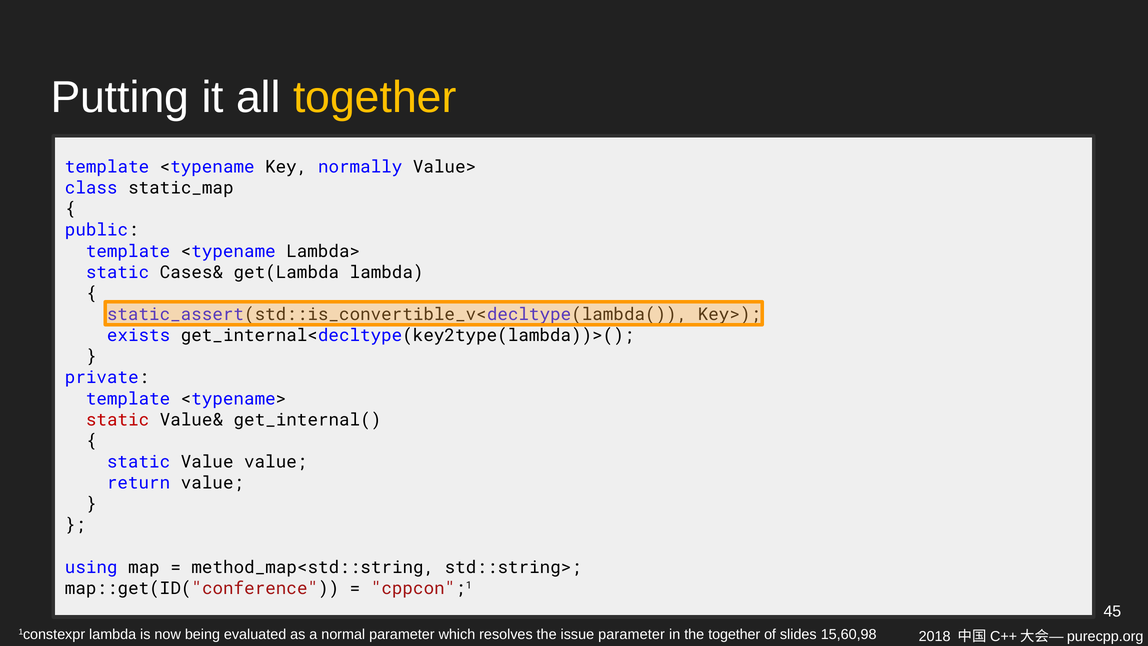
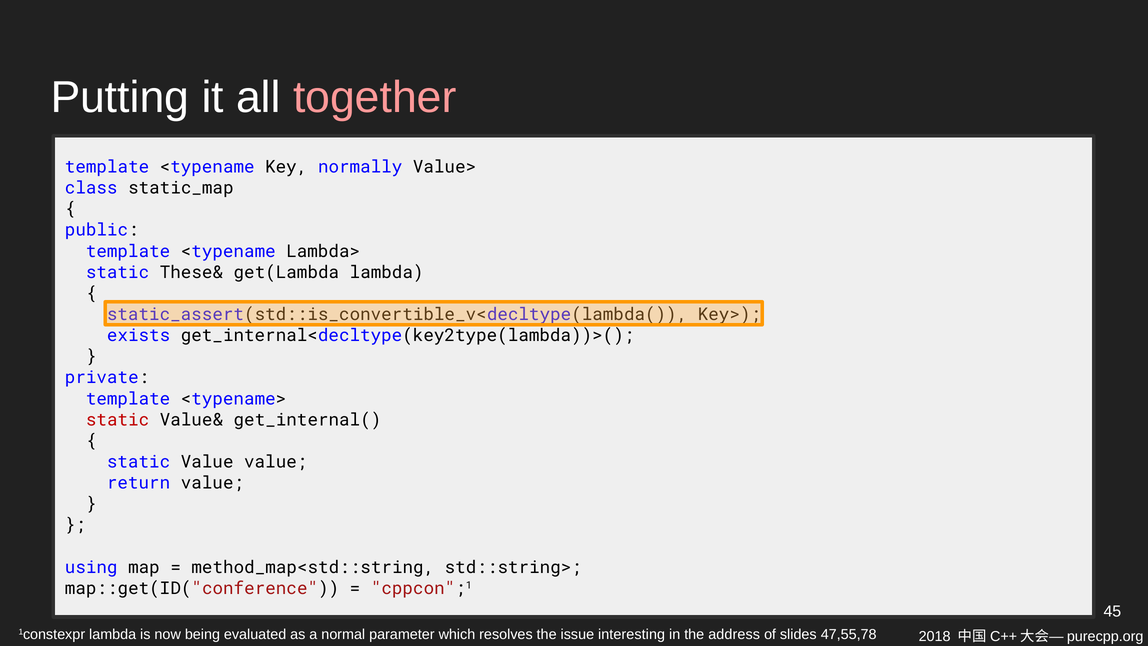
together at (375, 97) colour: yellow -> pink
Cases&: Cases& -> These&
issue parameter: parameter -> interesting
the together: together -> address
15,60,98: 15,60,98 -> 47,55,78
